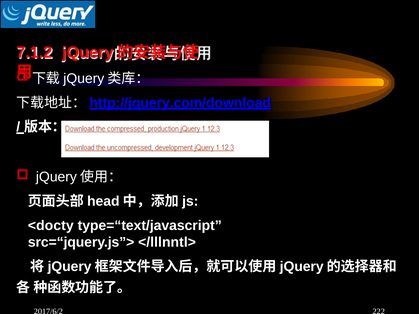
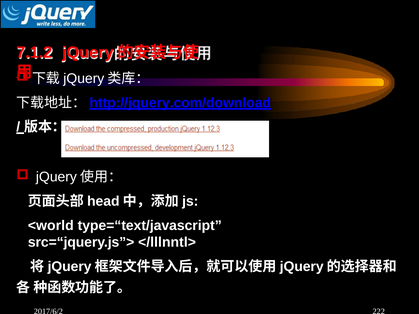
<docty: <docty -> <world
